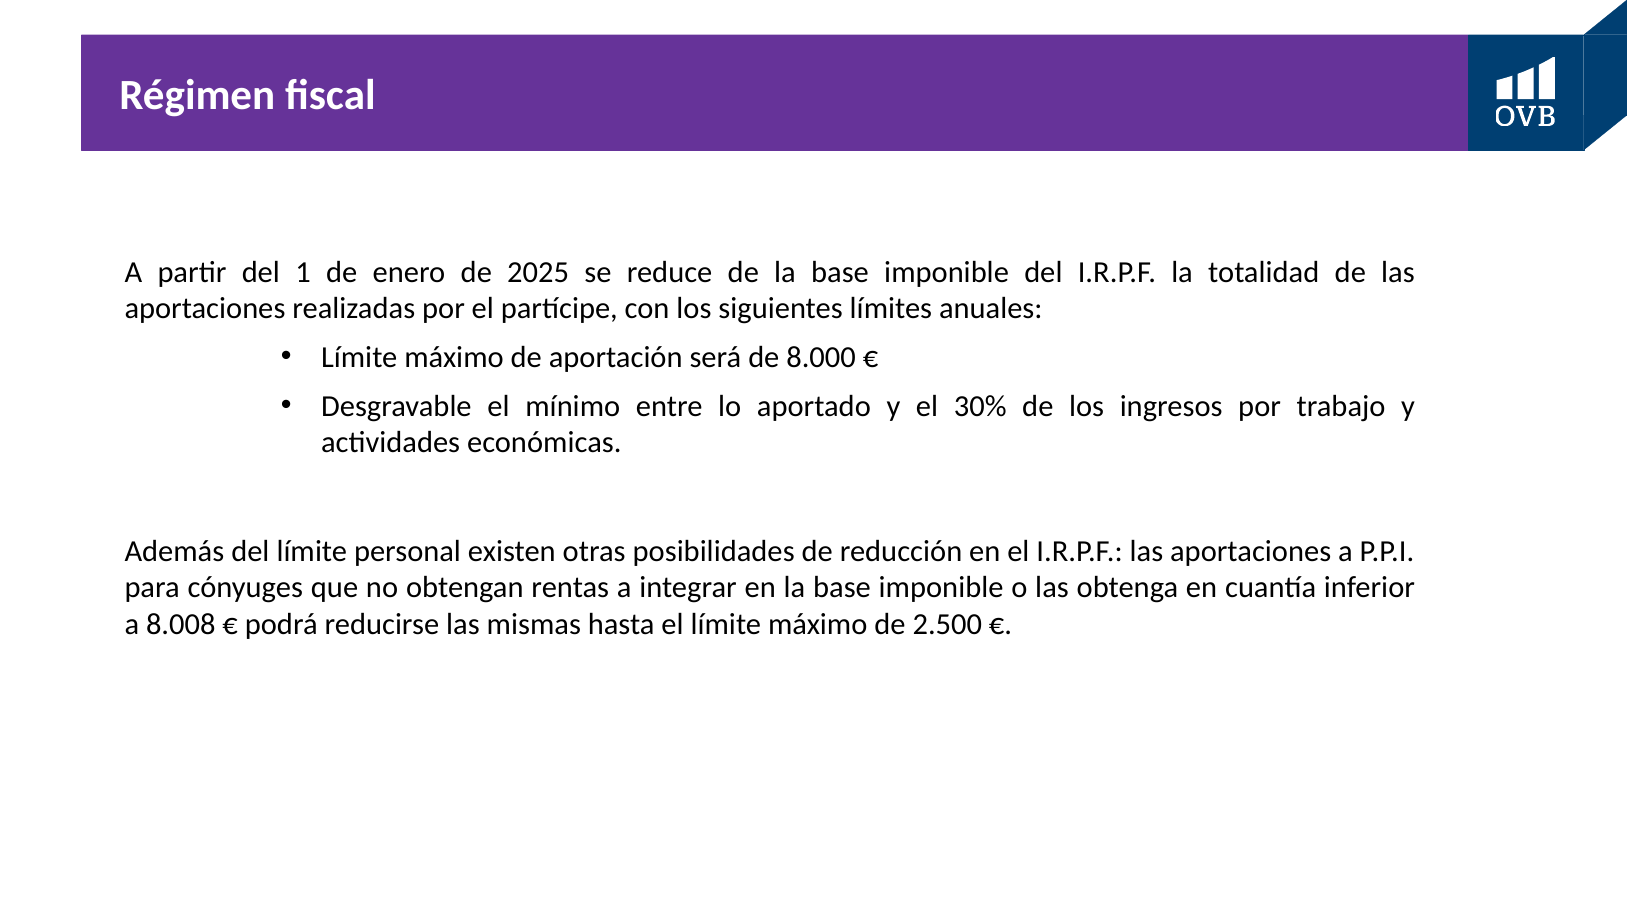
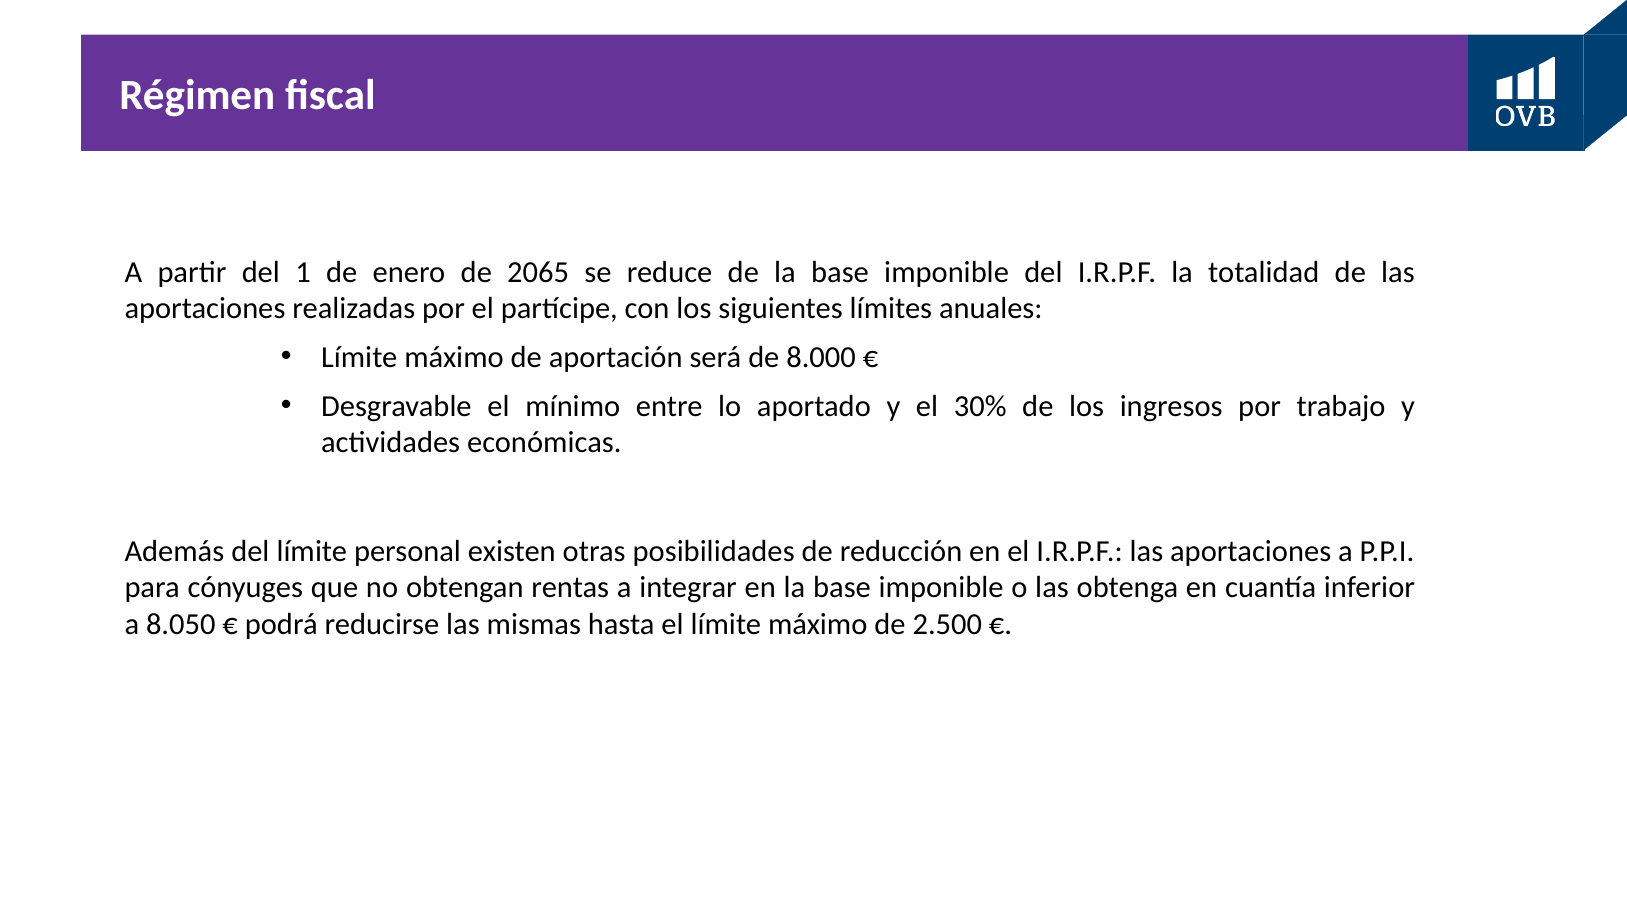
2025: 2025 -> 2065
8.008: 8.008 -> 8.050
